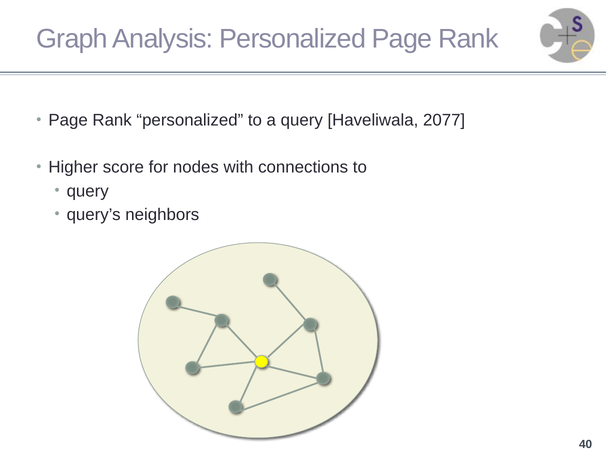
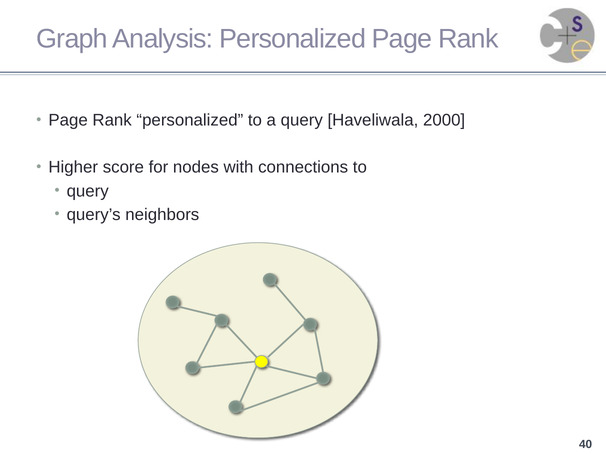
2077: 2077 -> 2000
